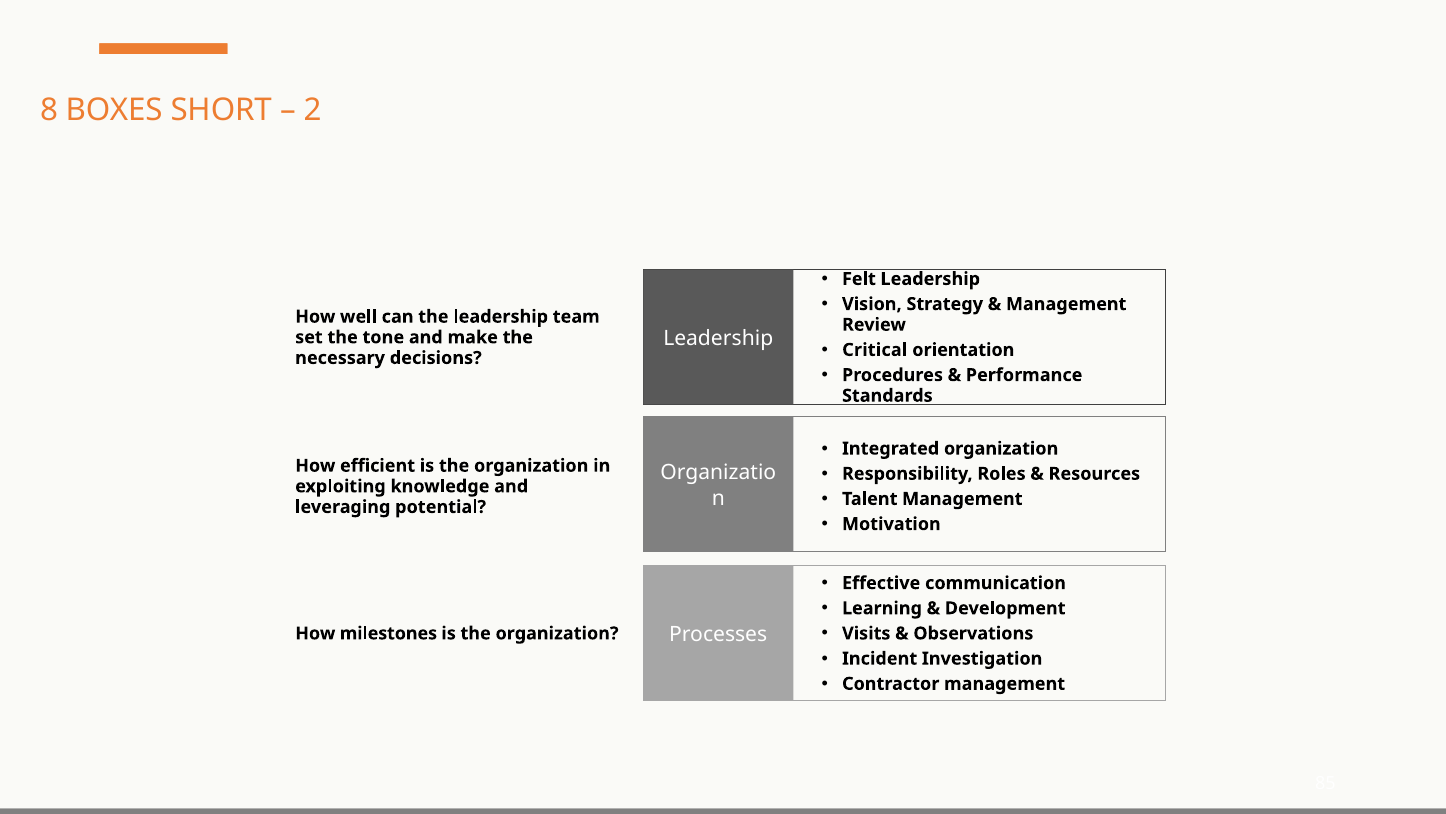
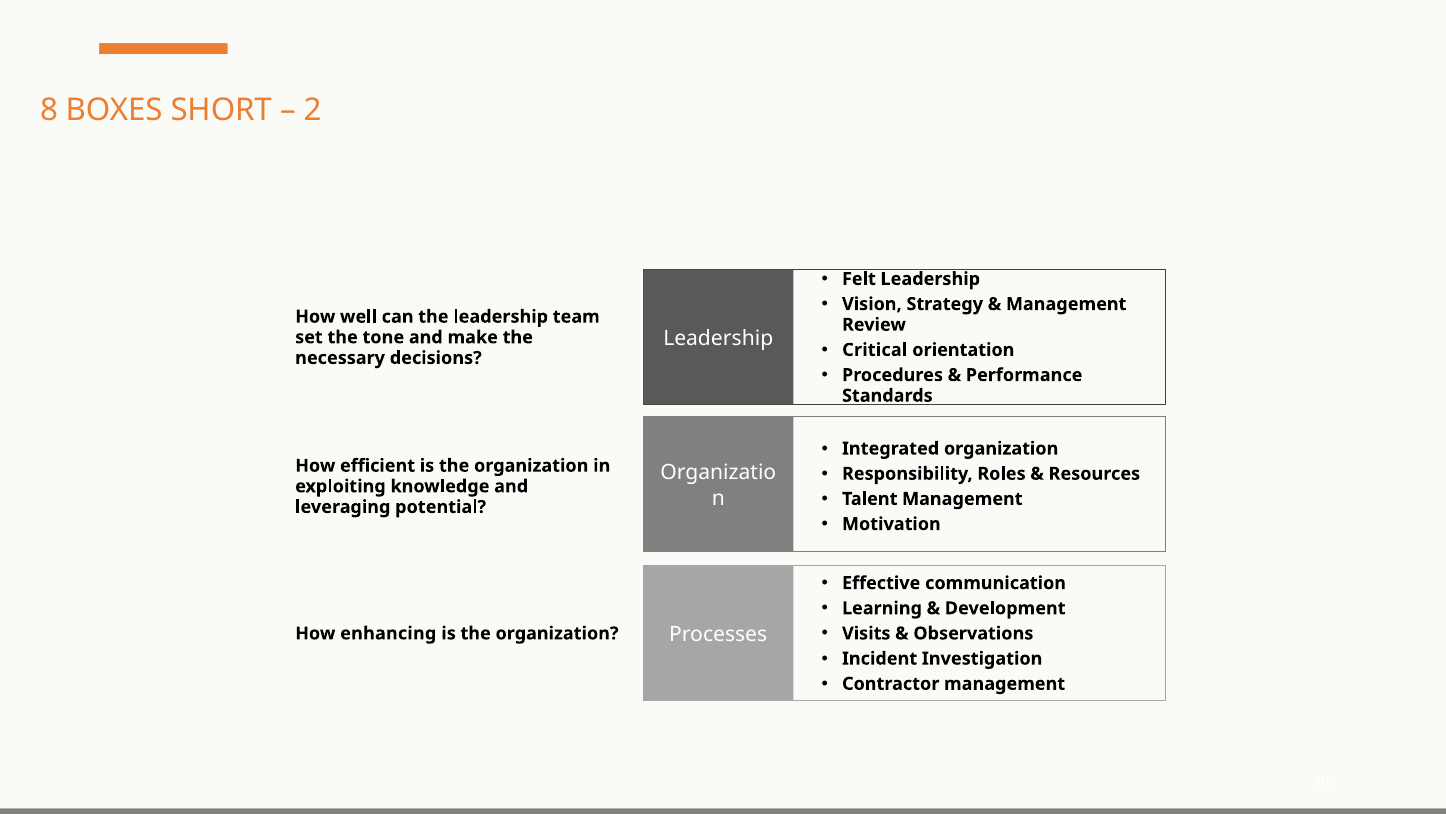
milestones: milestones -> enhancing
